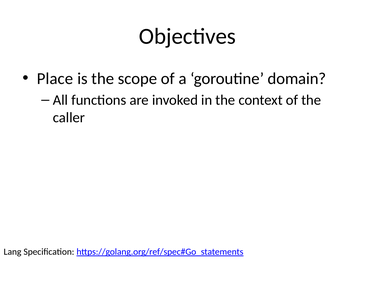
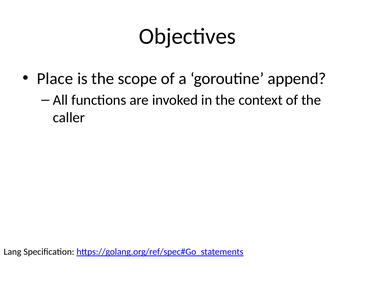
domain: domain -> append
